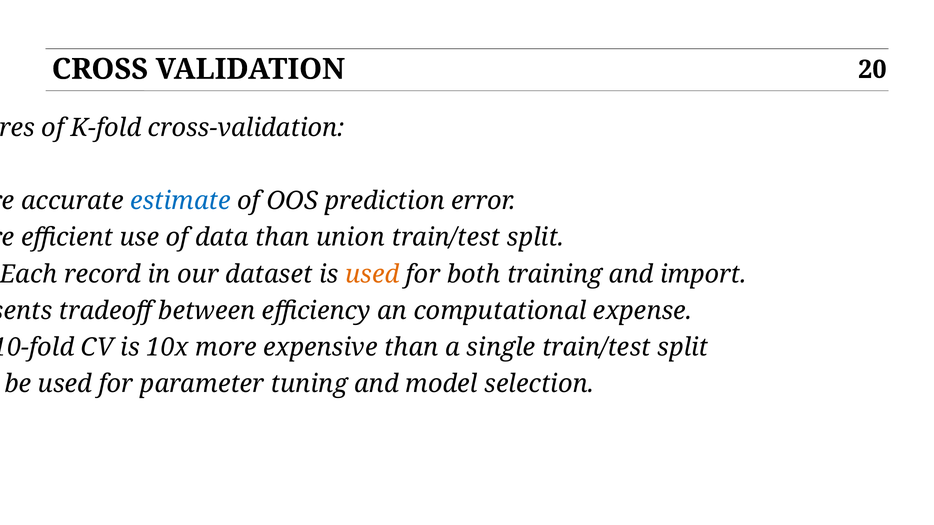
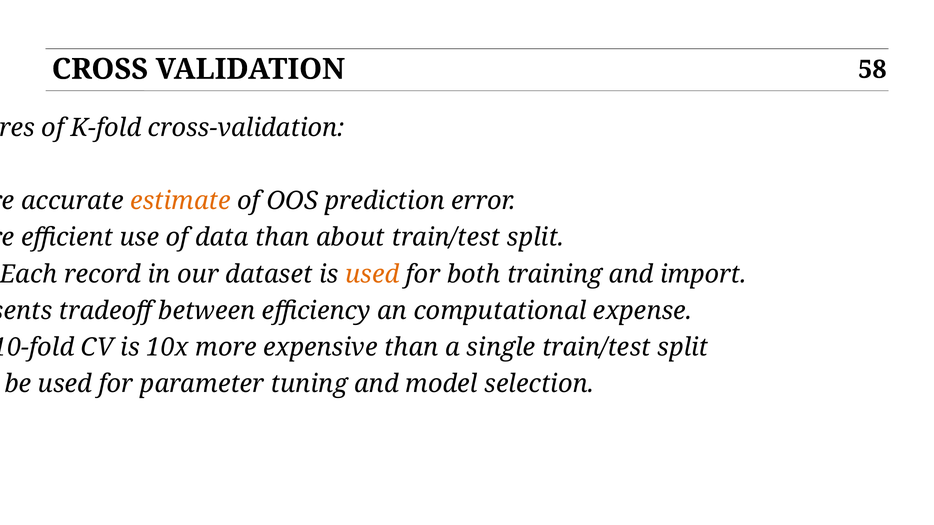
20: 20 -> 58
estimate colour: blue -> orange
union: union -> about
